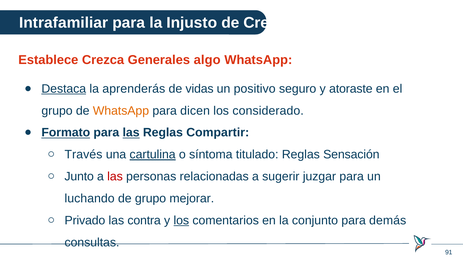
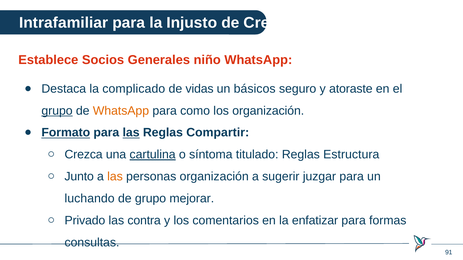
Creo: Creo -> Cree
Crezca: Crezca -> Socios
algo: algo -> niño
Destaca underline: present -> none
aprenderás: aprenderás -> complicado
positivo: positivo -> básicos
grupo at (57, 111) underline: none -> present
dicen: dicen -> como
los considerado: considerado -> organización
Través: Través -> Crezca
Sensación: Sensación -> Estructura
las at (115, 177) colour: red -> orange
personas relacionadas: relacionadas -> organización
los at (181, 221) underline: present -> none
conjunto: conjunto -> enfatizar
demás: demás -> formas
